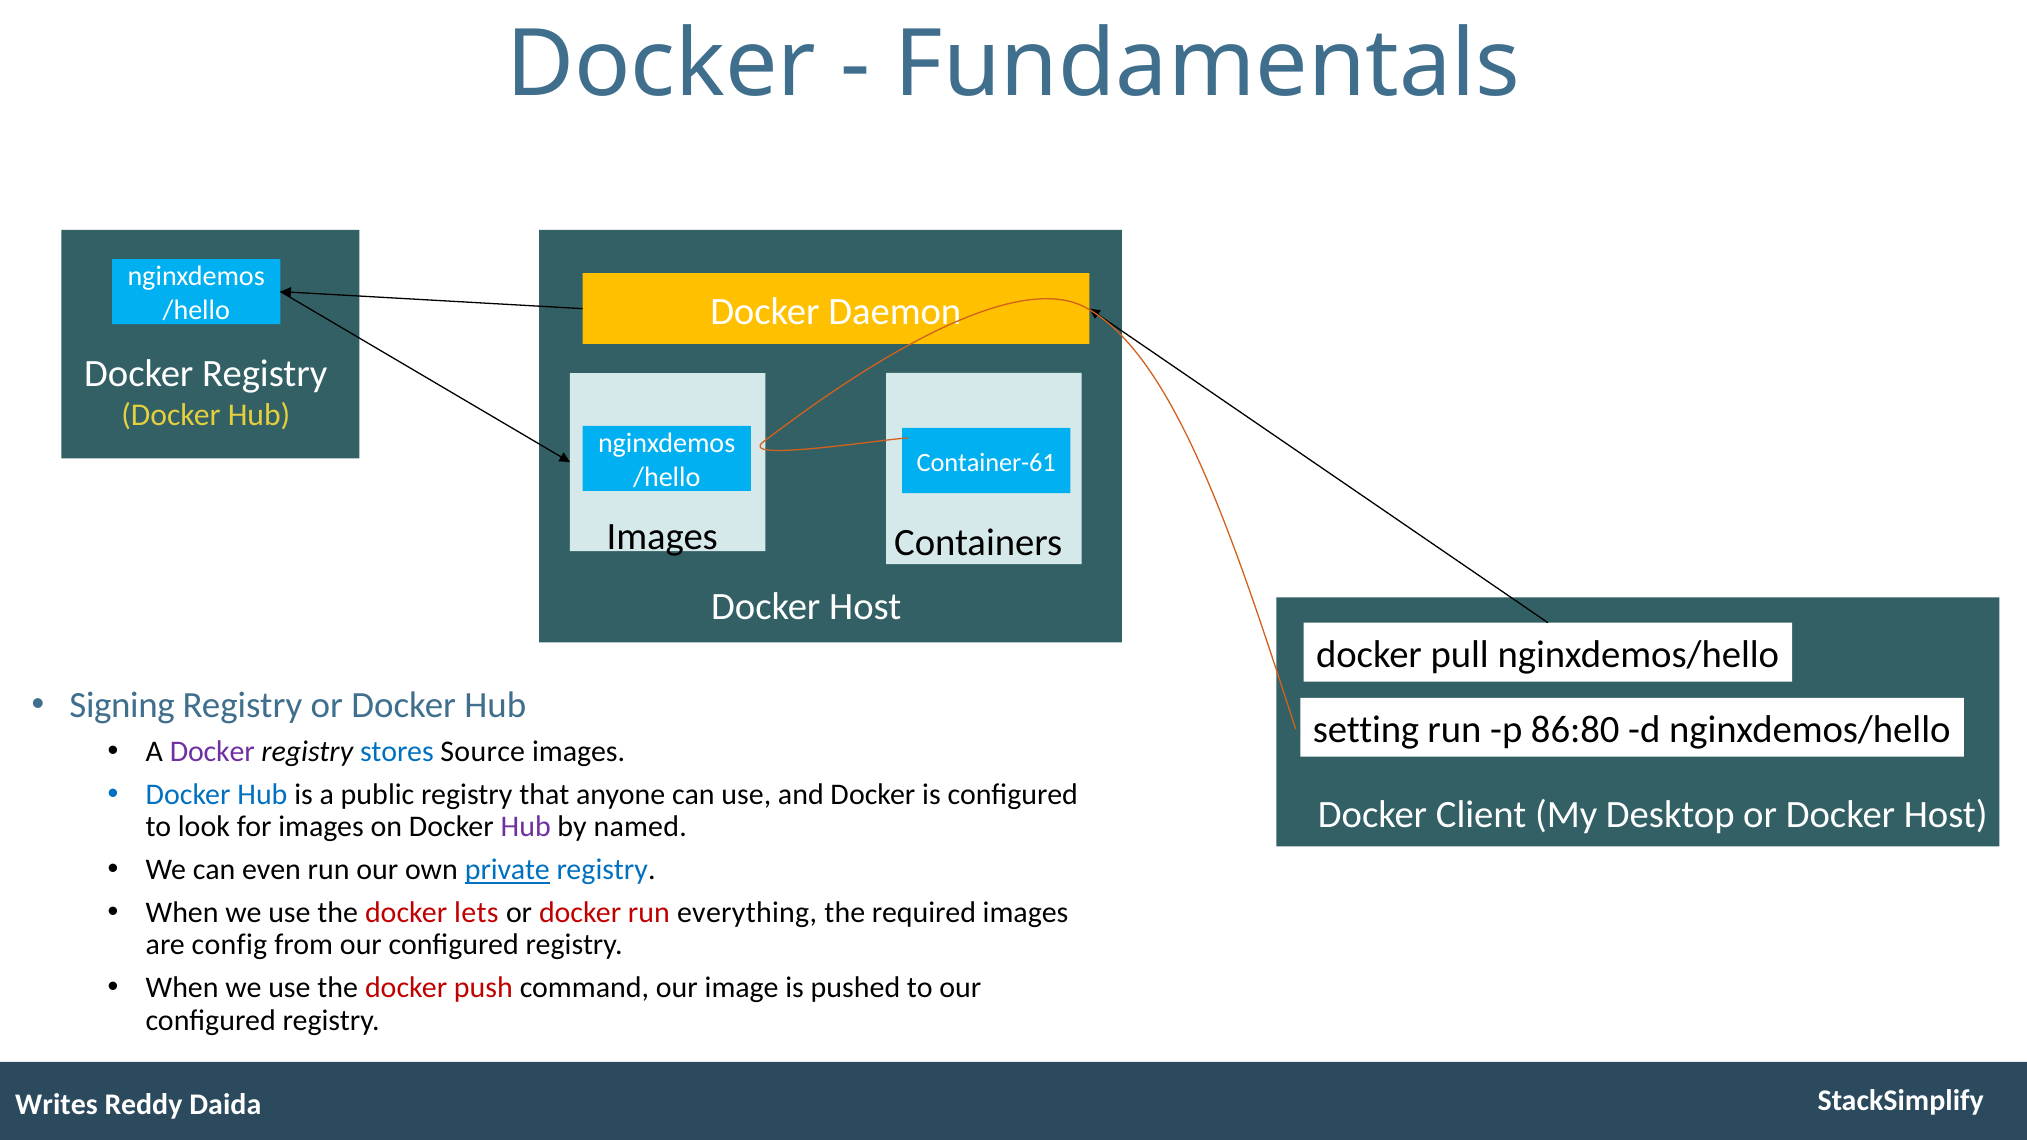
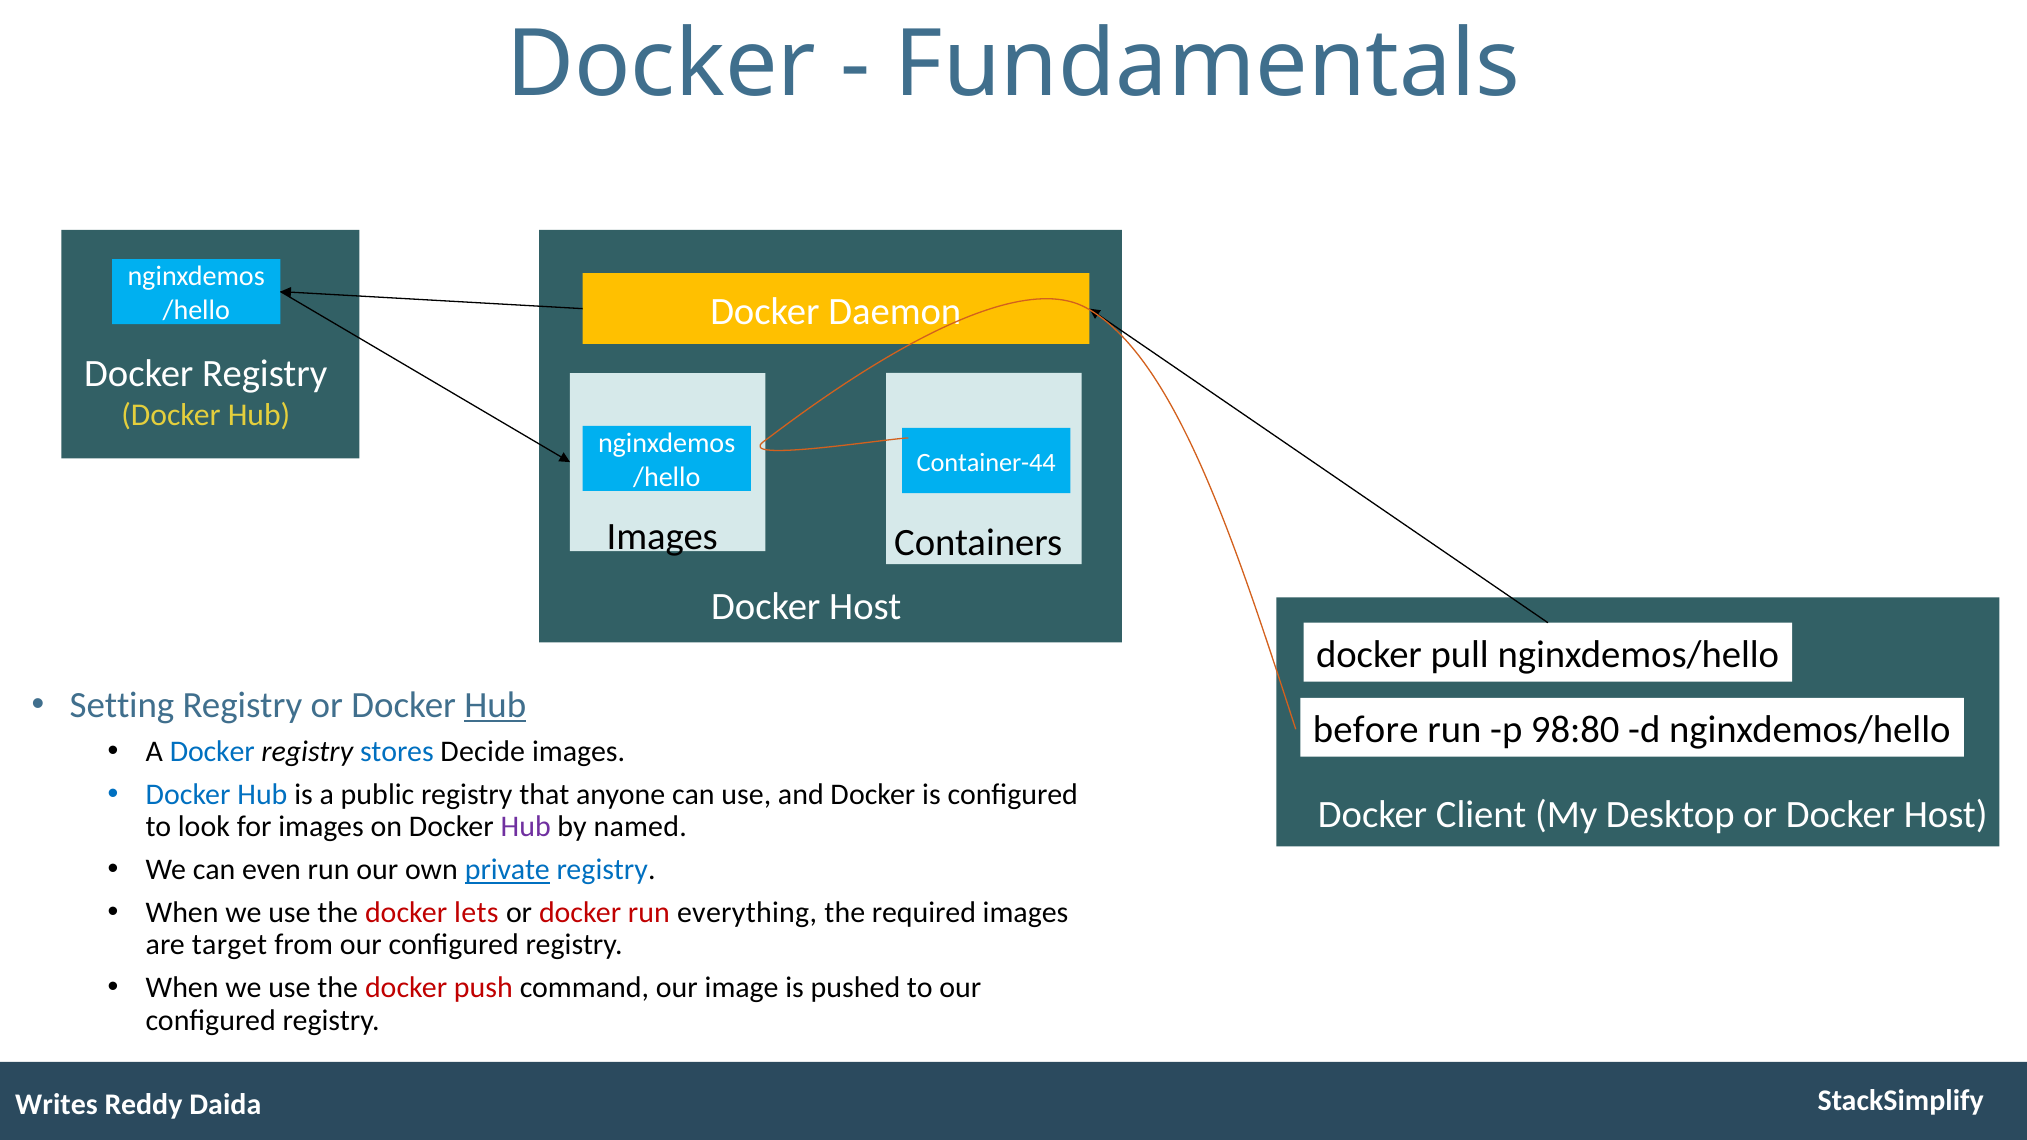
Container-61: Container-61 -> Container-44
Signing: Signing -> Setting
Hub at (495, 705) underline: none -> present
setting: setting -> before
86:80: 86:80 -> 98:80
Docker at (212, 752) colour: purple -> blue
Source: Source -> Decide
config: config -> target
